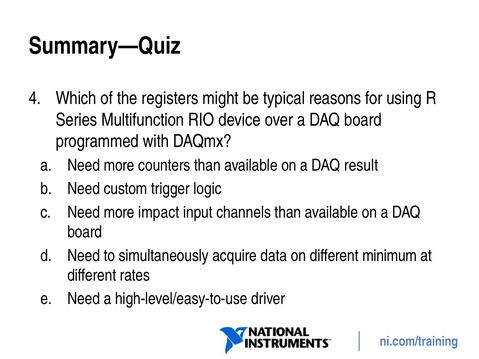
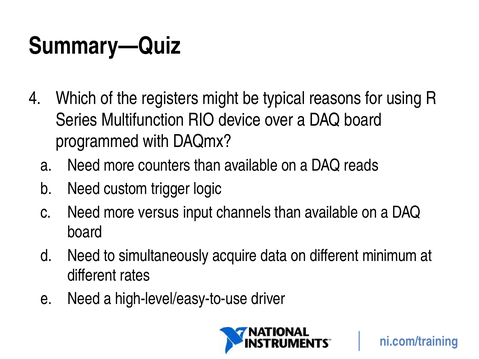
result: result -> reads
impact: impact -> versus
